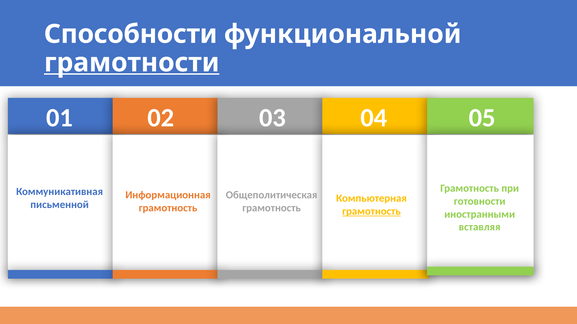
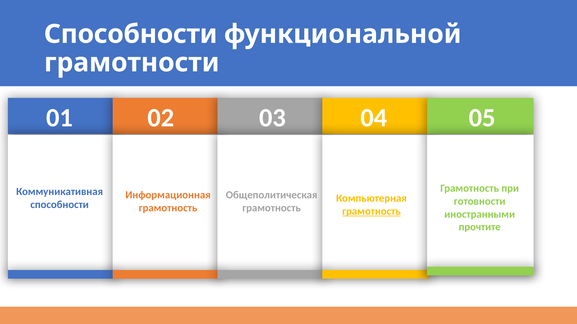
грамотности underline: present -> none
письменной at (60, 205): письменной -> способности
вставляя: вставляя -> прочтите
